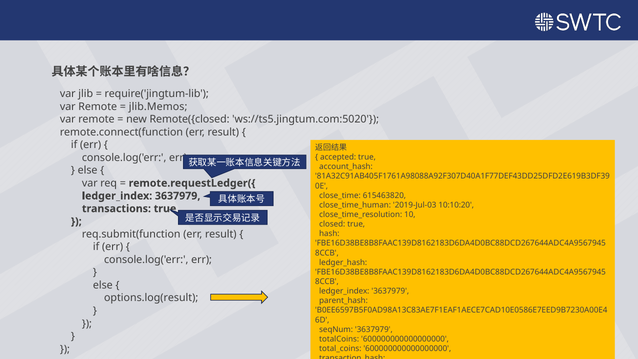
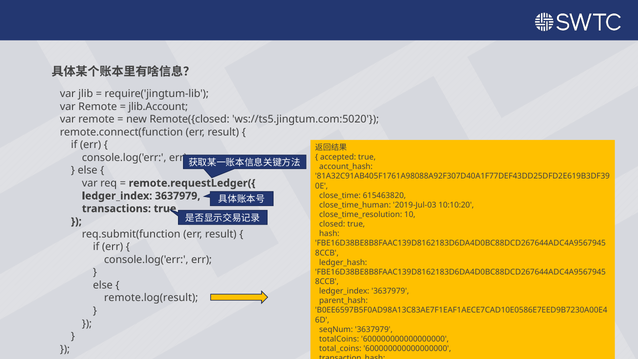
jlib.Memos: jlib.Memos -> jlib.Account
options.log(result: options.log(result -> remote.log(result
